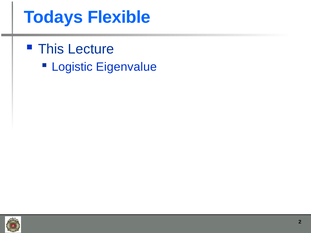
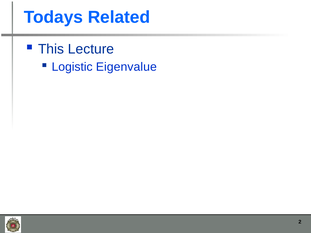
Flexible: Flexible -> Related
